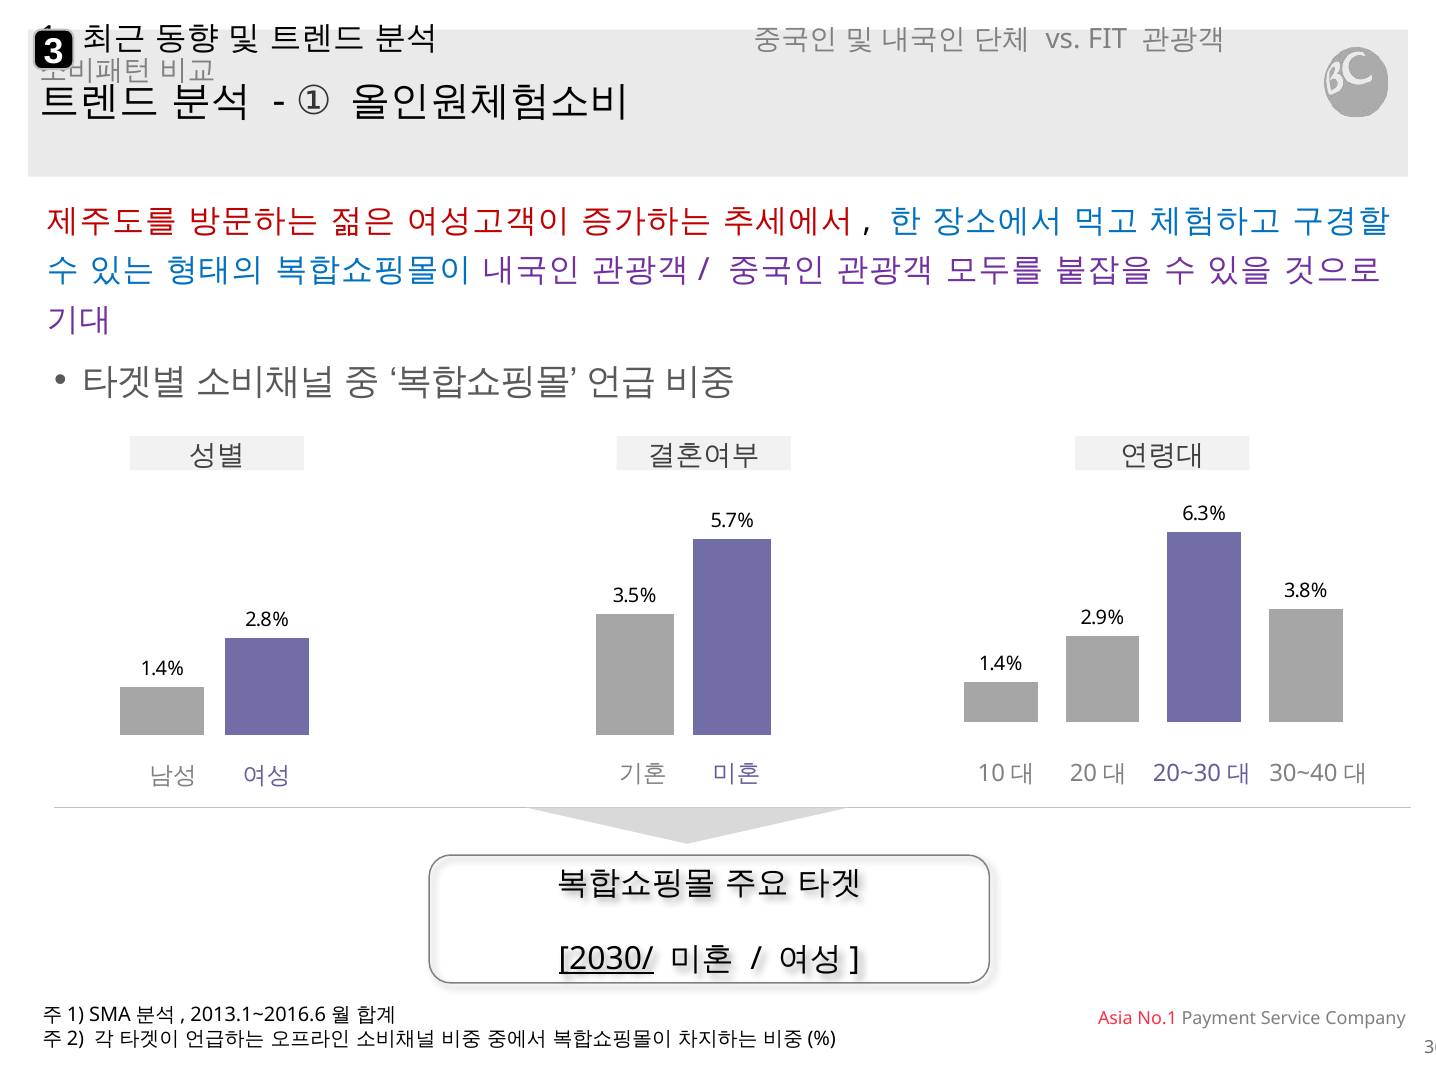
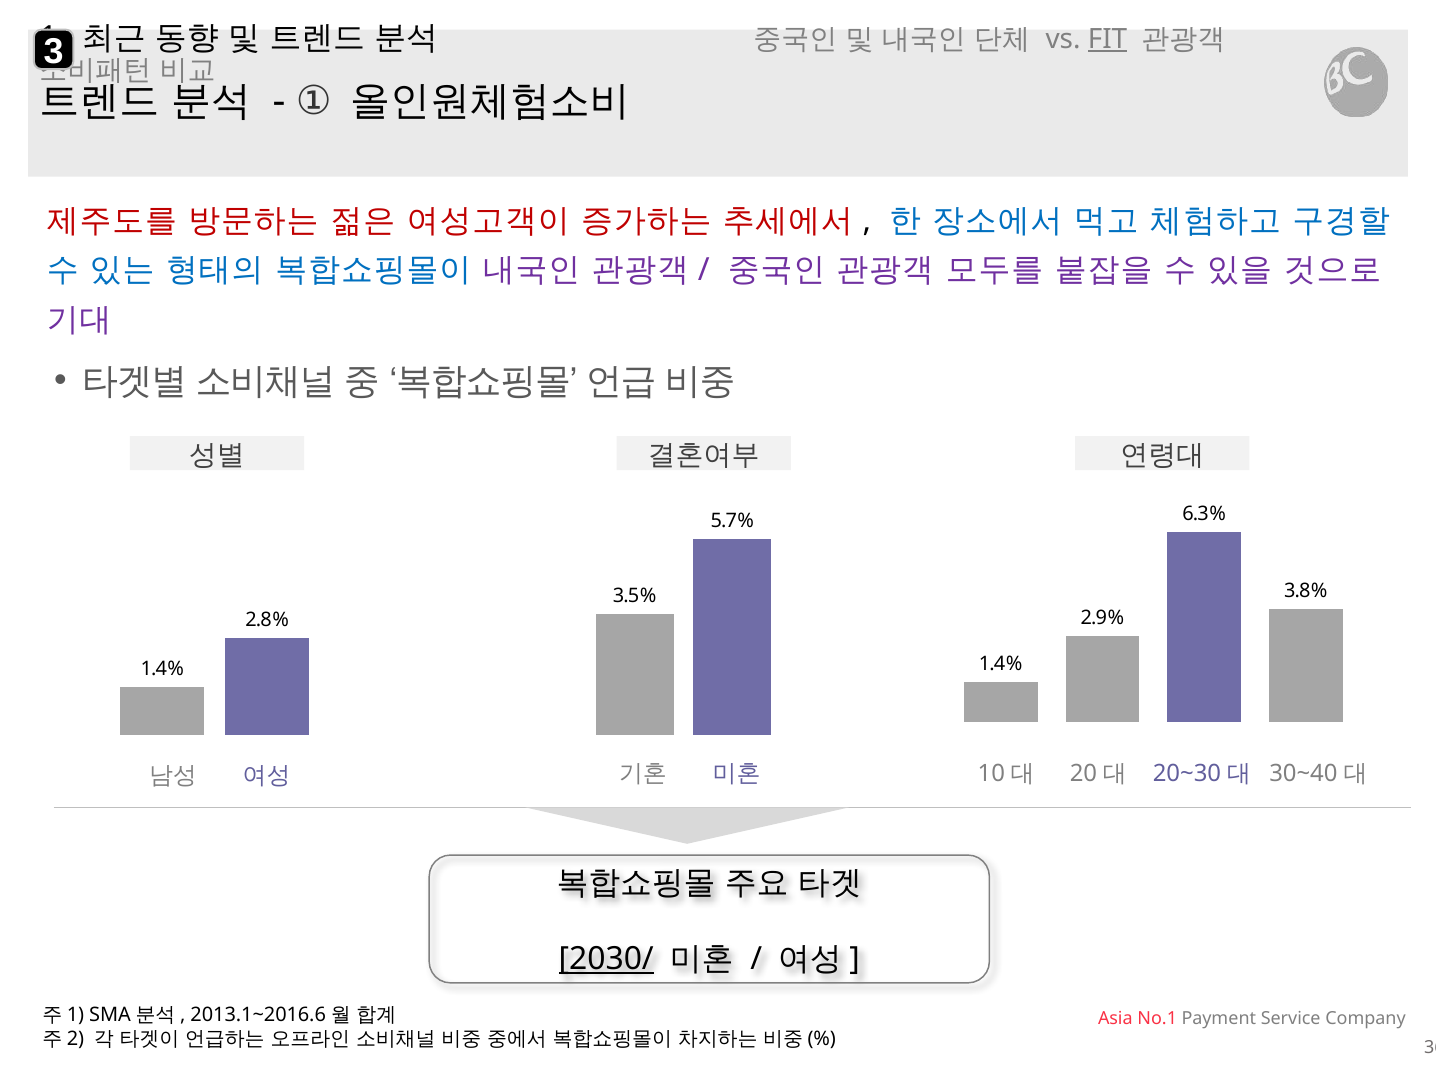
FIT underline: none -> present
